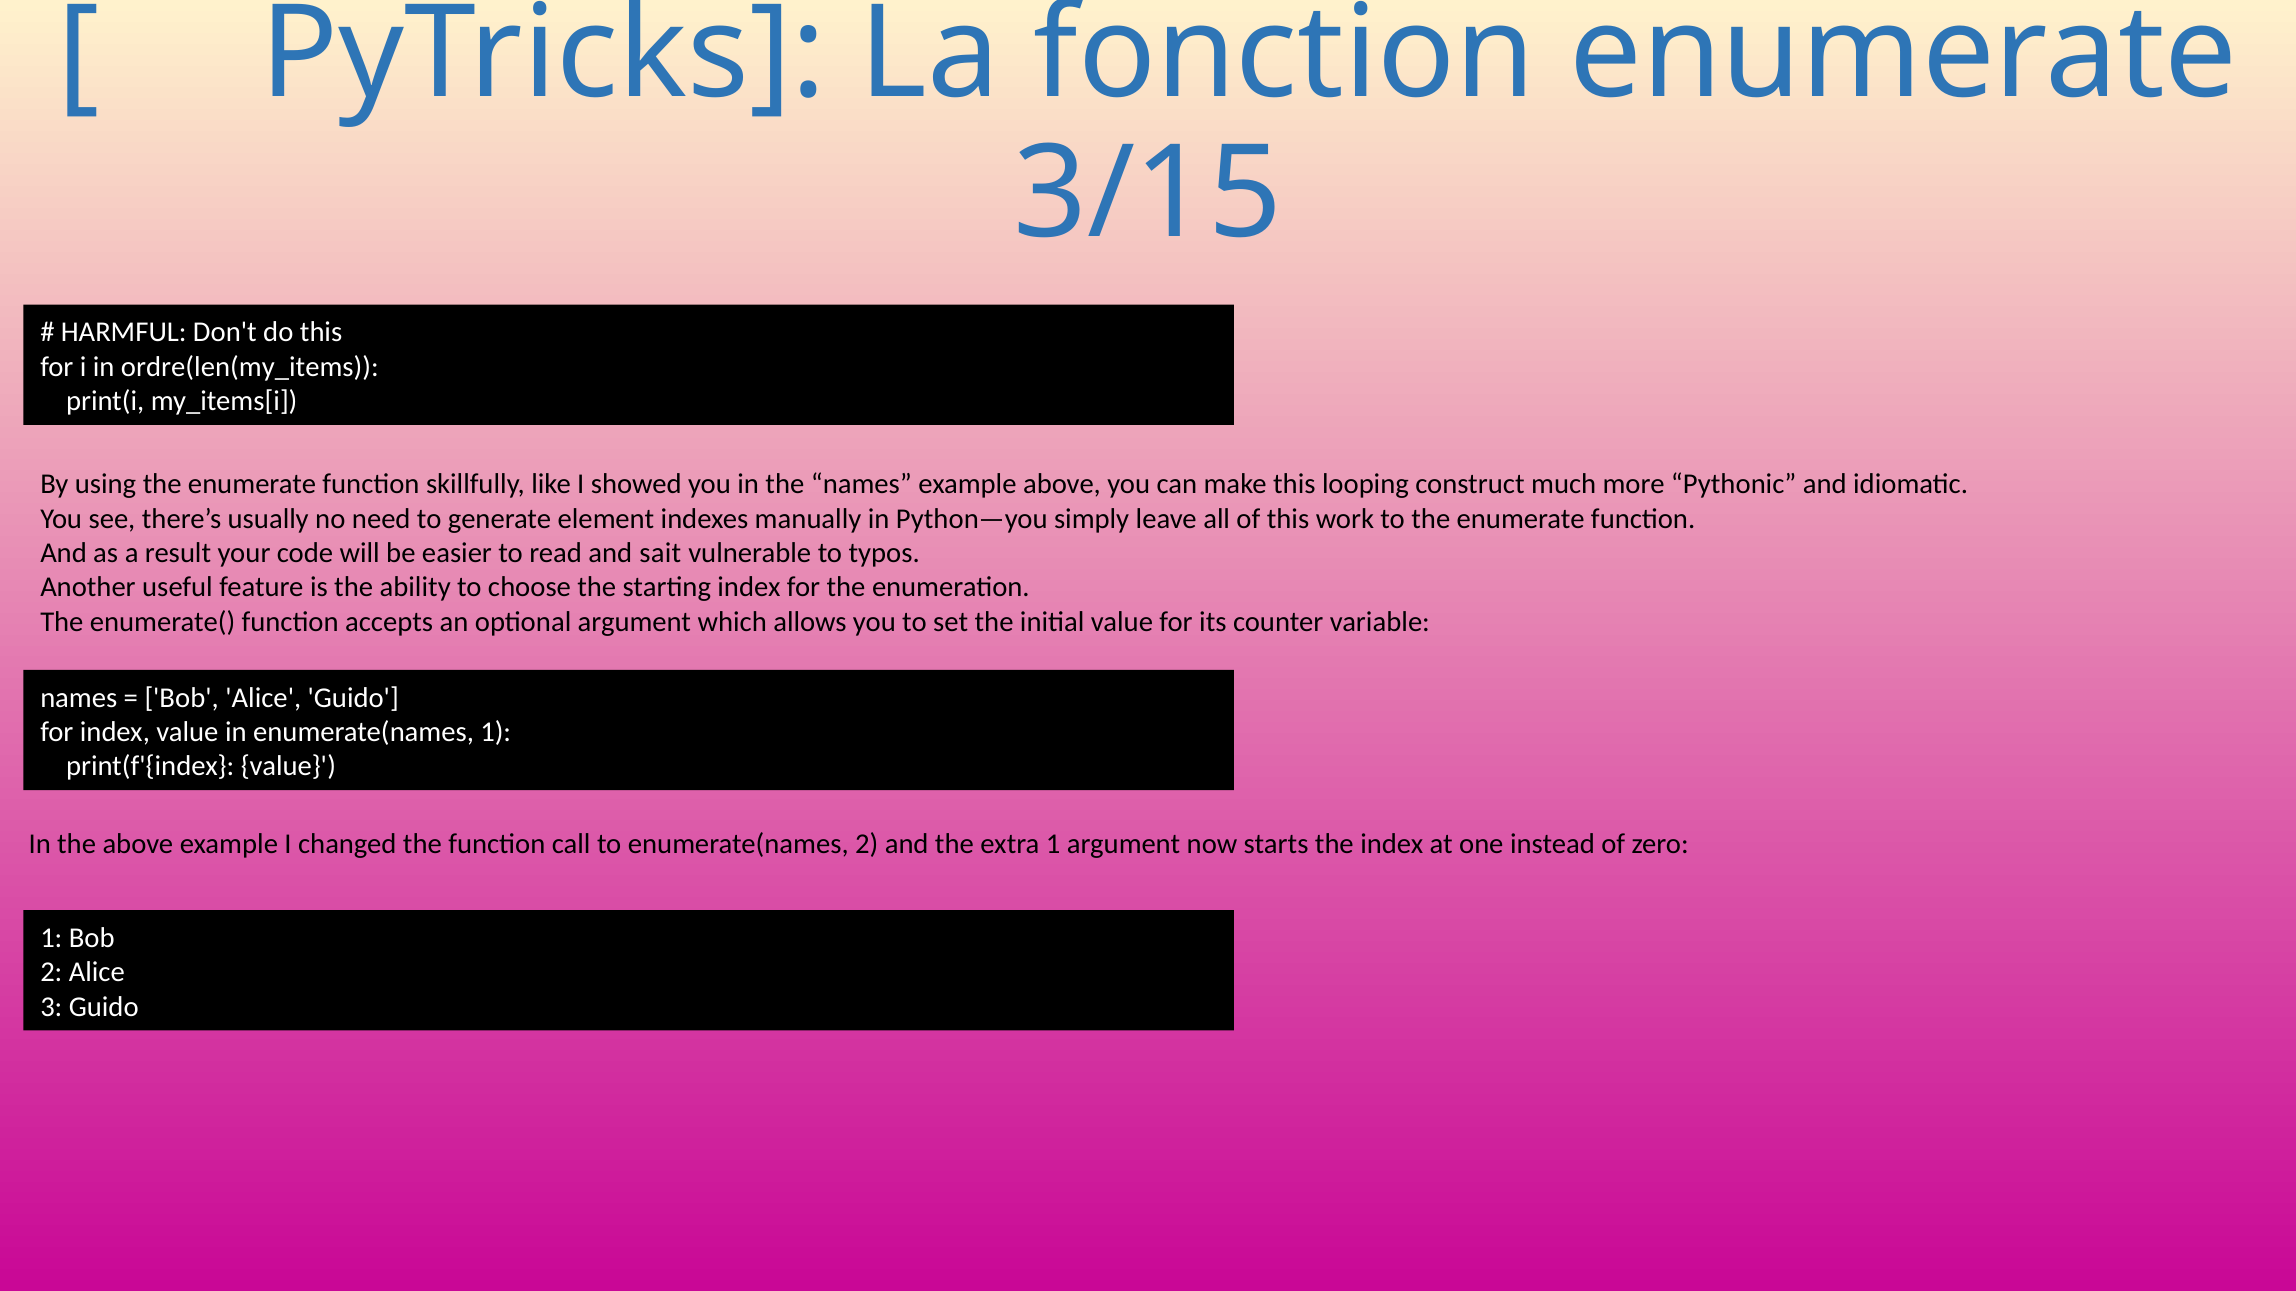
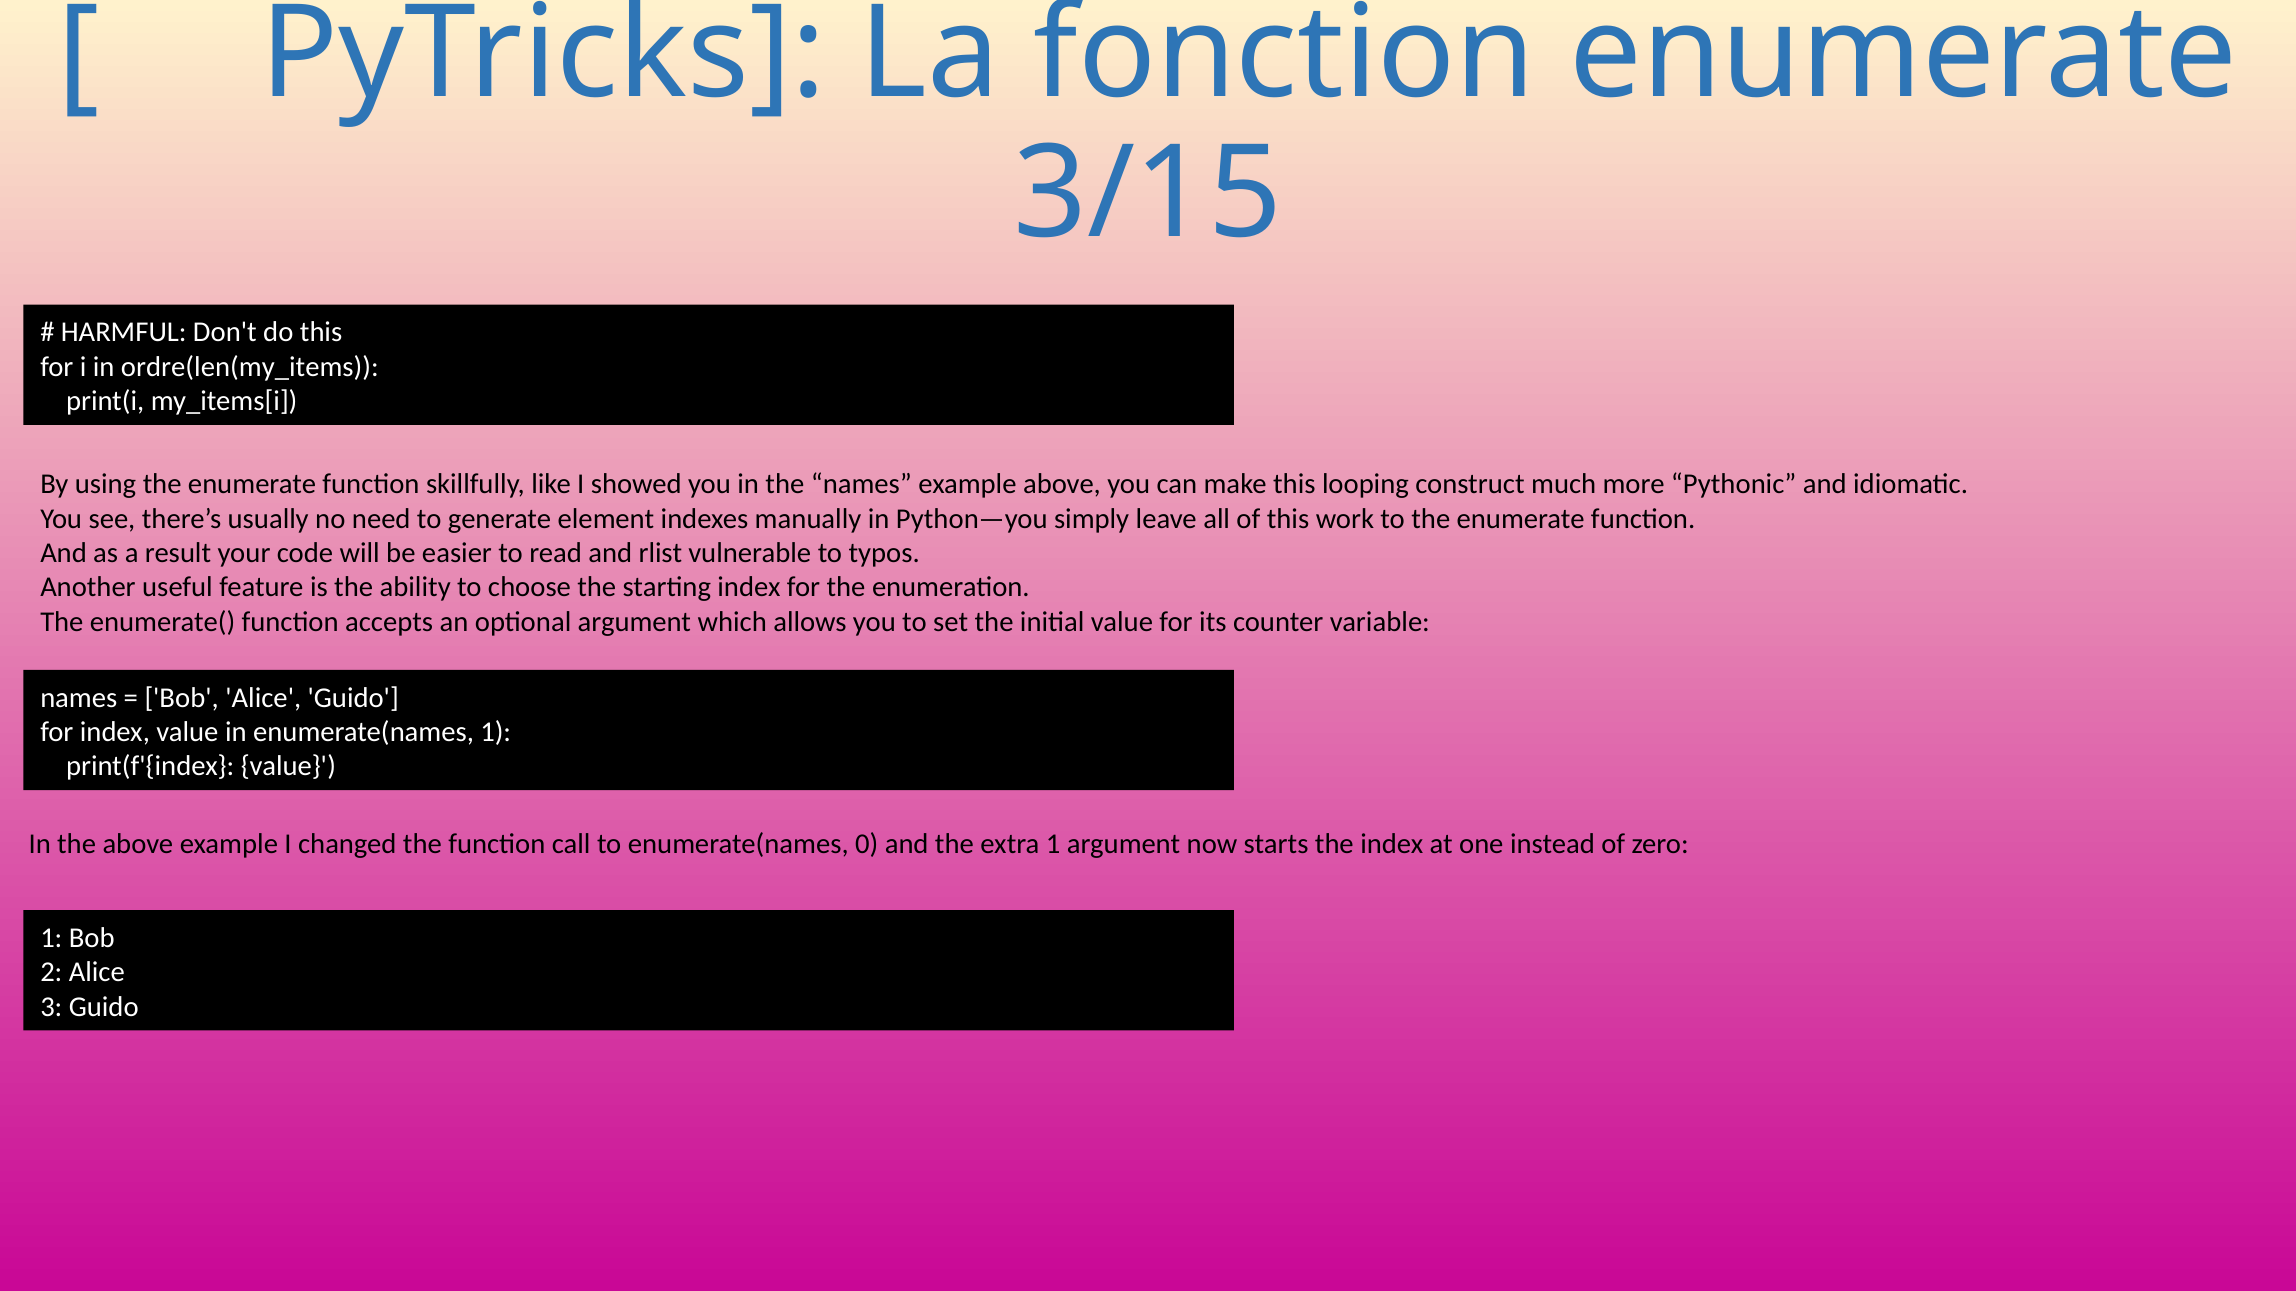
sait: sait -> rlist
enumerate(names 2: 2 -> 0
